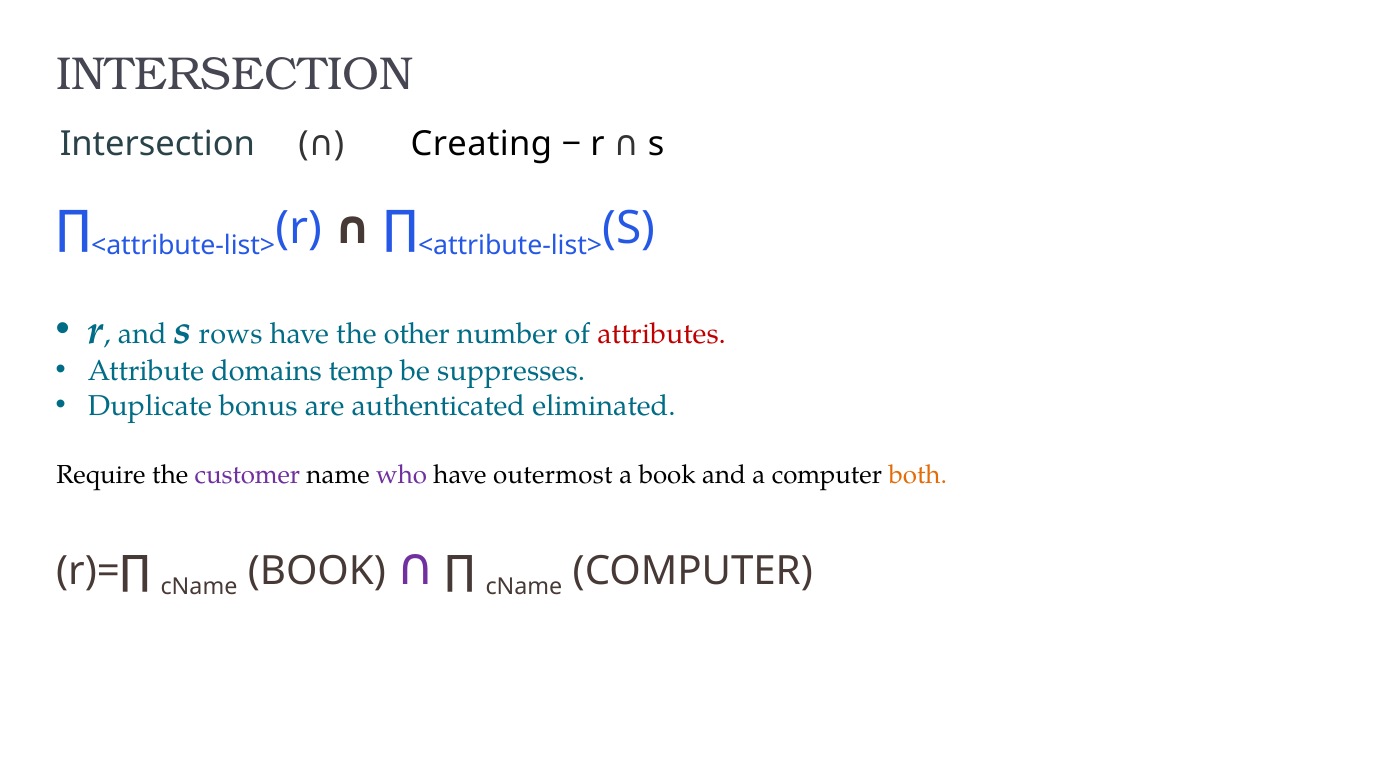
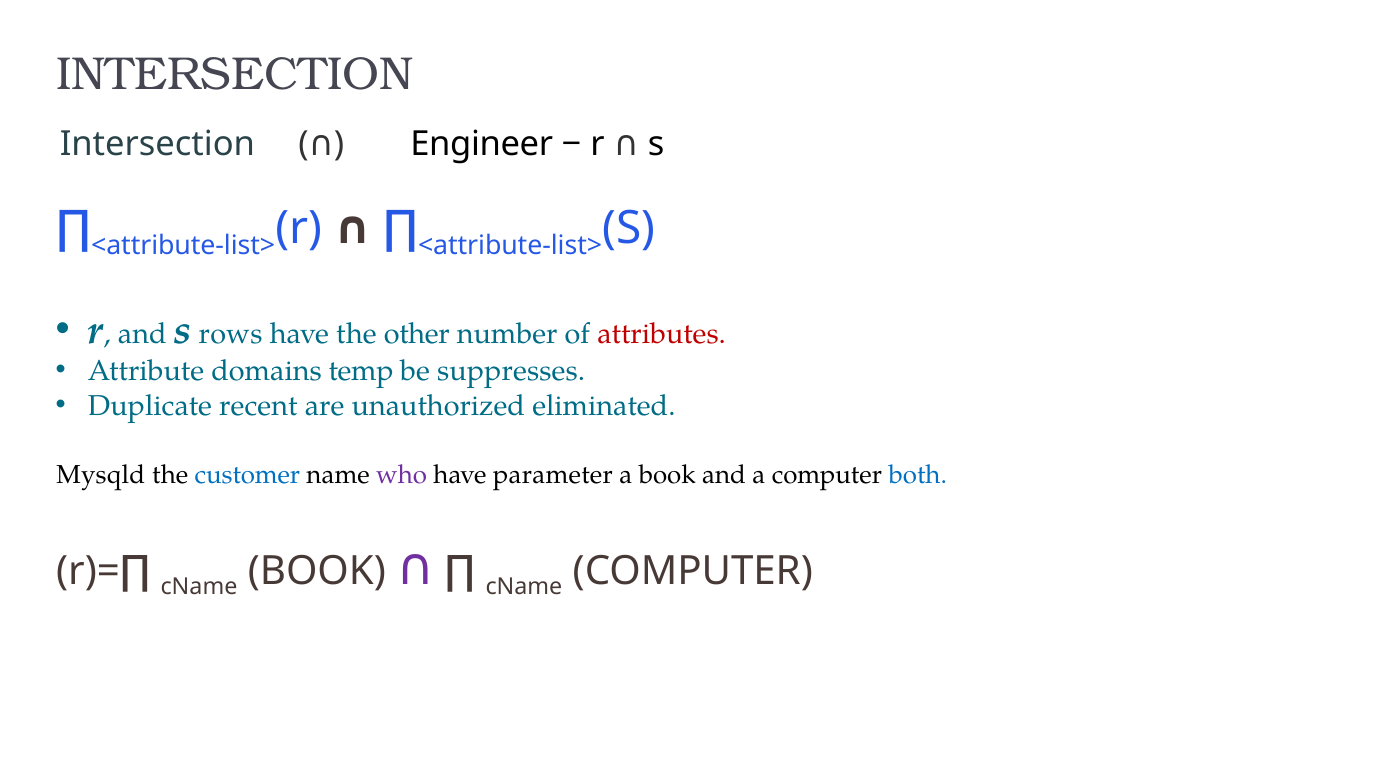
Creating: Creating -> Engineer
bonus: bonus -> recent
authenticated: authenticated -> unauthorized
Require: Require -> Mysqld
customer colour: purple -> blue
outermost: outermost -> parameter
both colour: orange -> blue
